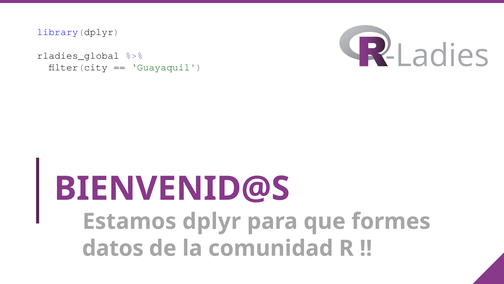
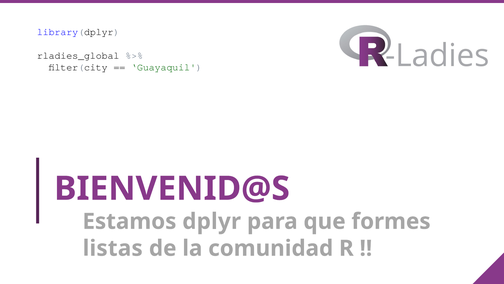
datos: datos -> listas
